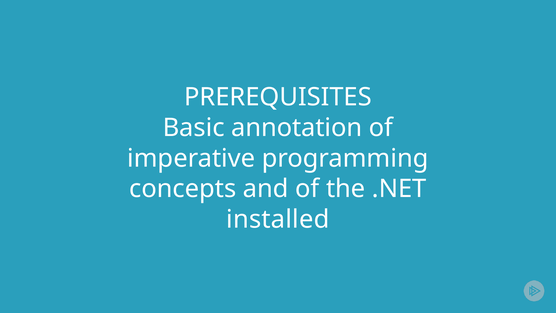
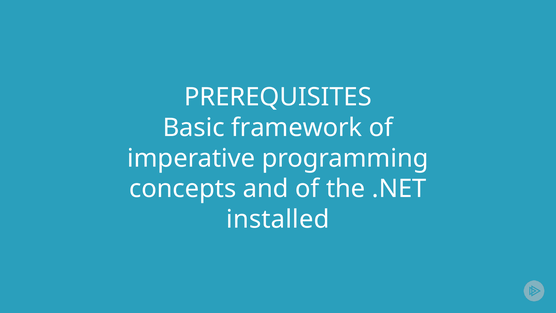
annotation: annotation -> framework
